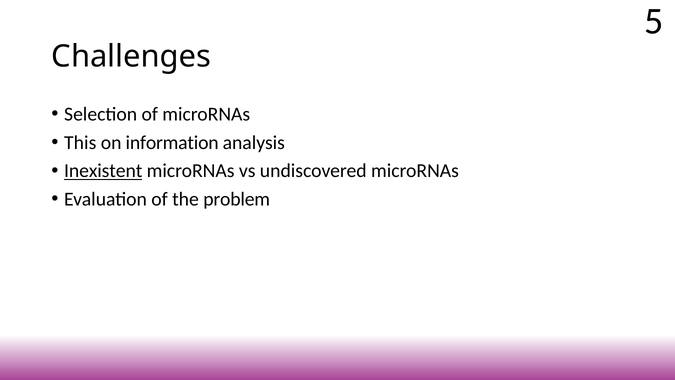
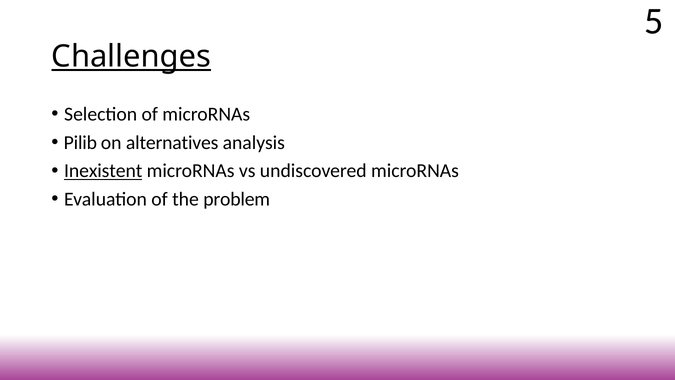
Challenges underline: none -> present
This: This -> Pilib
information: information -> alternatives
